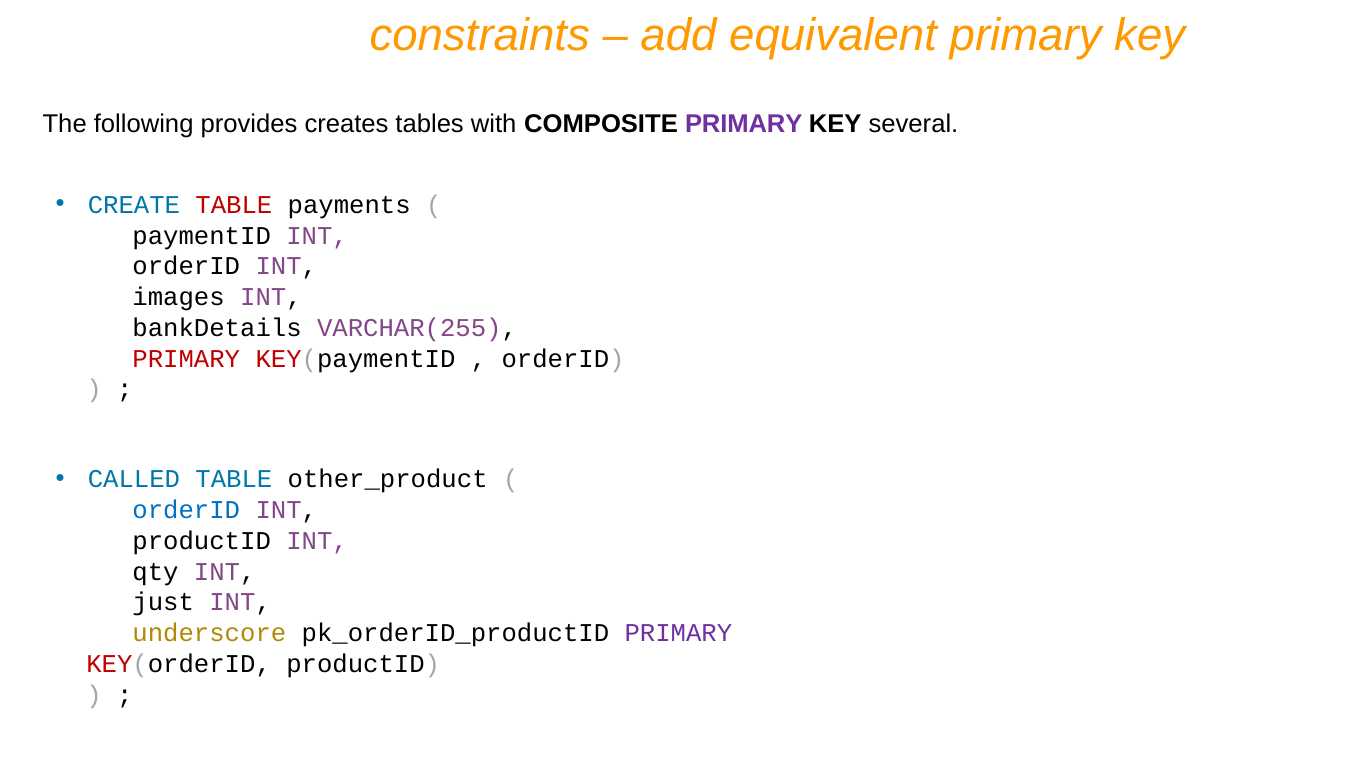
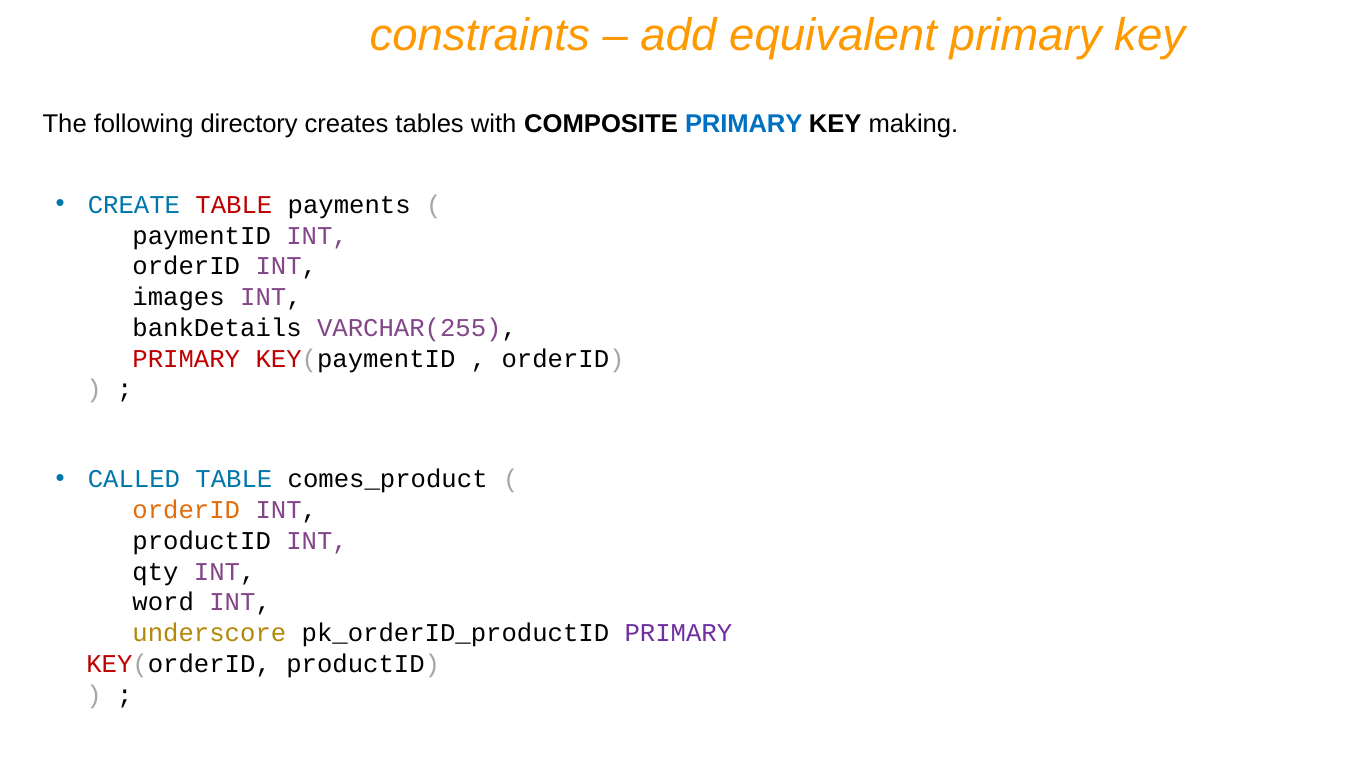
provides: provides -> directory
PRIMARY at (744, 124) colour: purple -> blue
several: several -> making
other_product: other_product -> comes_product
orderID at (186, 510) colour: blue -> orange
just: just -> word
